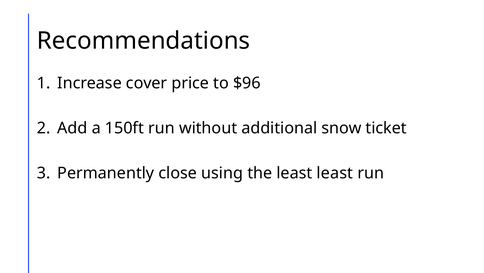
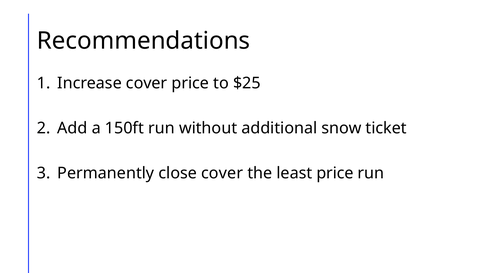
$96: $96 -> $25
close using: using -> cover
least least: least -> price
